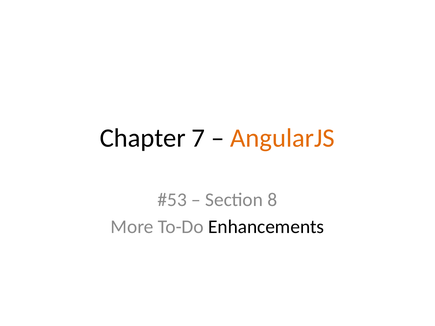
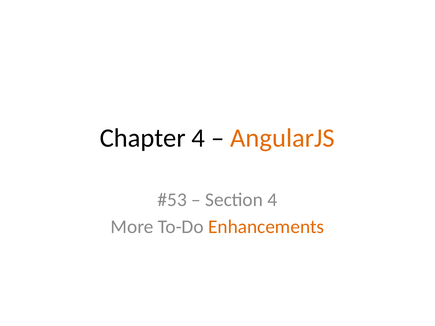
Chapter 7: 7 -> 4
Section 8: 8 -> 4
Enhancements colour: black -> orange
